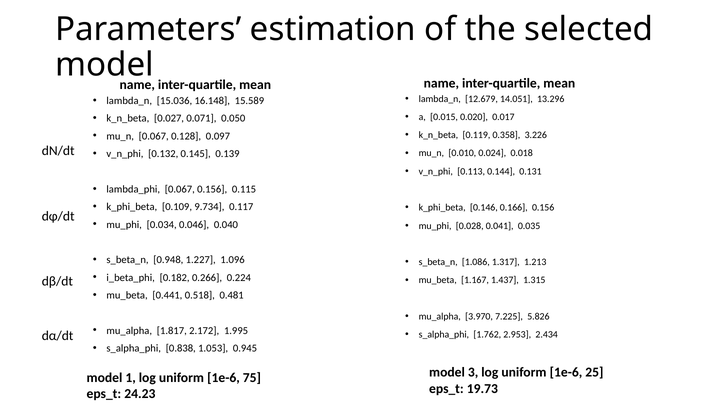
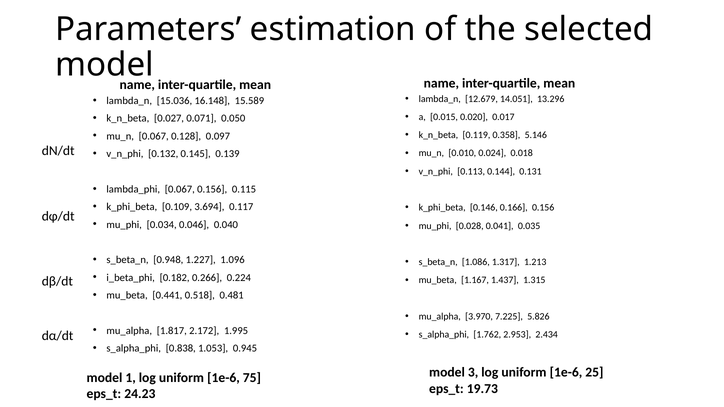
3.226: 3.226 -> 5.146
9.734: 9.734 -> 3.694
